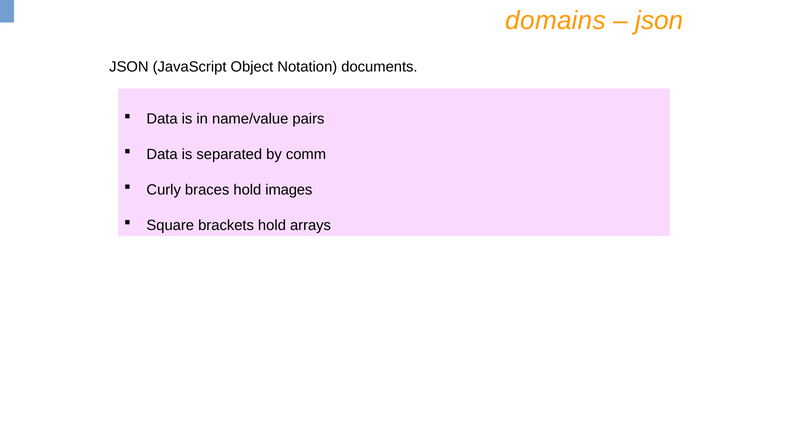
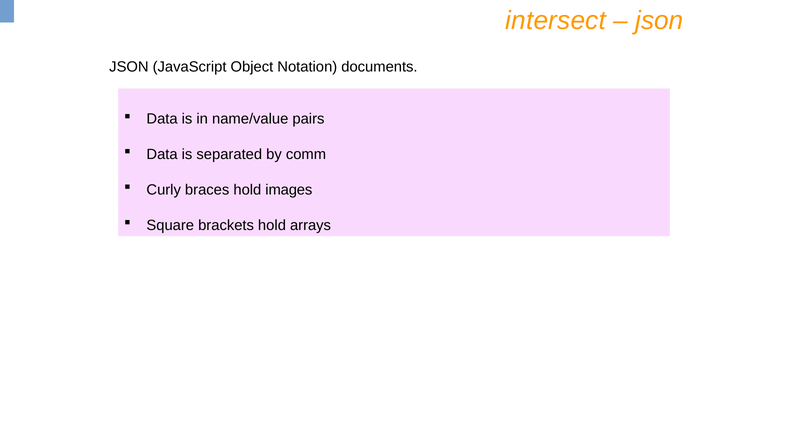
domains: domains -> intersect
